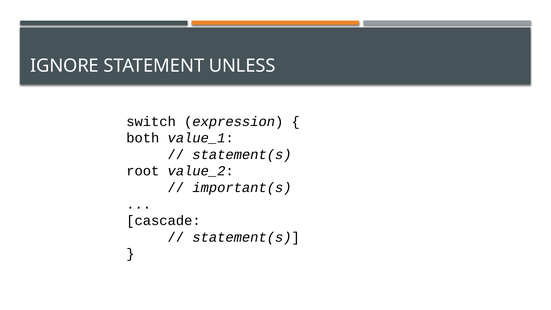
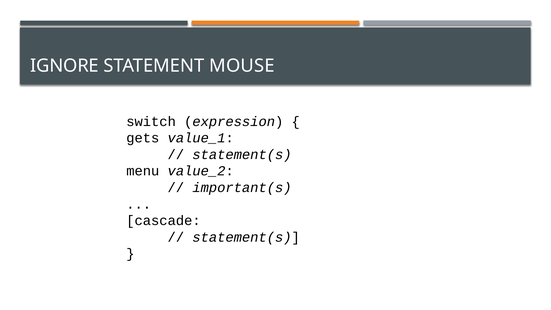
UNLESS: UNLESS -> MOUSE
both: both -> gets
root: root -> menu
